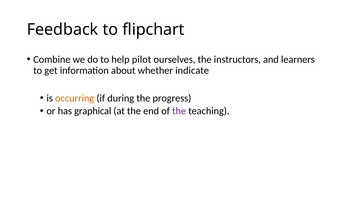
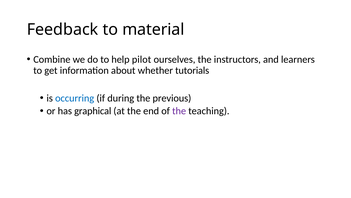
flipchart: flipchart -> material
indicate: indicate -> tutorials
occurring colour: orange -> blue
progress: progress -> previous
